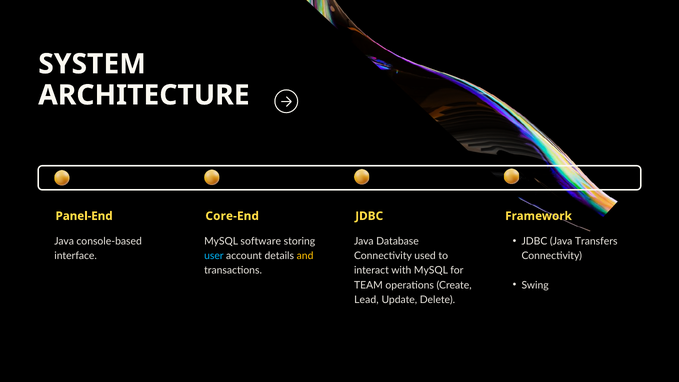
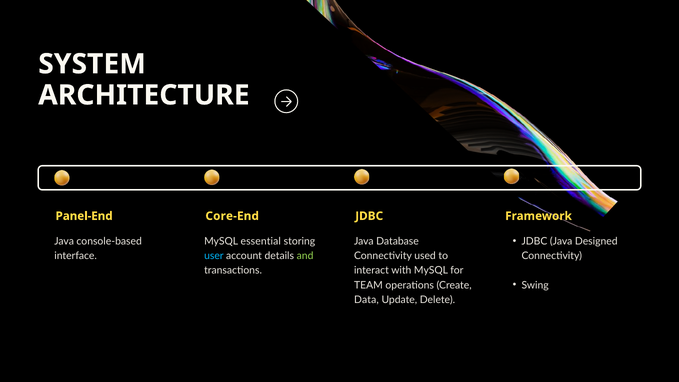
Transfers: Transfers -> Designed
software: software -> essential
and colour: yellow -> light green
Lead: Lead -> Data
